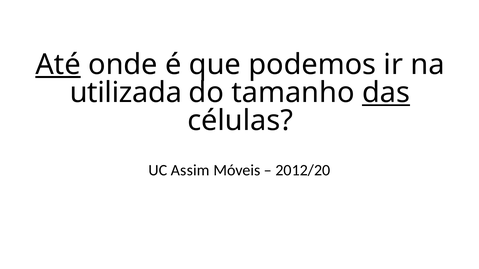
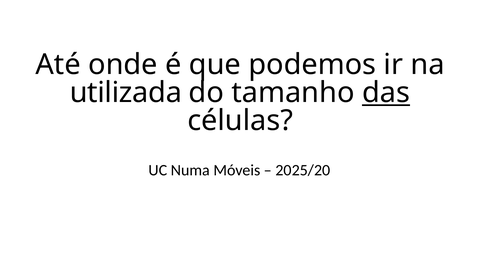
Até underline: present -> none
Assim: Assim -> Numa
2012/20: 2012/20 -> 2025/20
